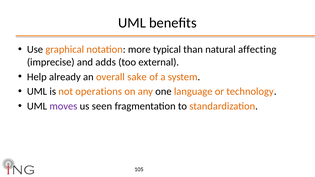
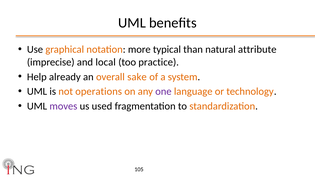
affecting: affecting -> attribute
adds: adds -> local
external: external -> practice
one colour: black -> purple
seen: seen -> used
